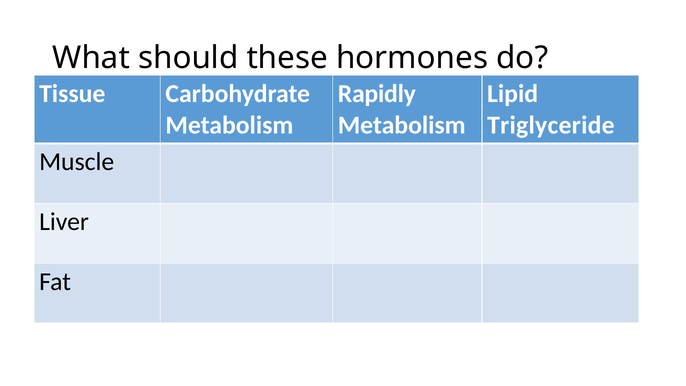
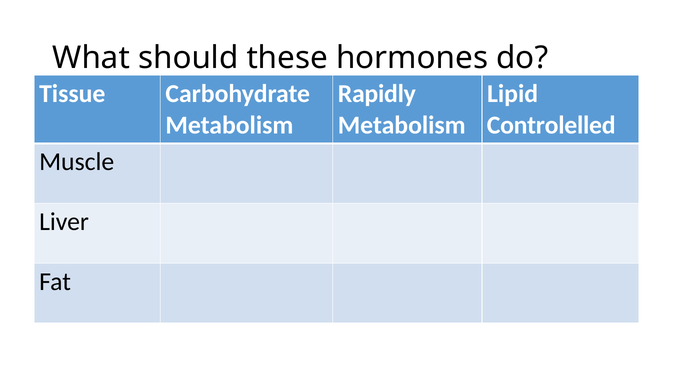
Triglyceride: Triglyceride -> Controlelled
